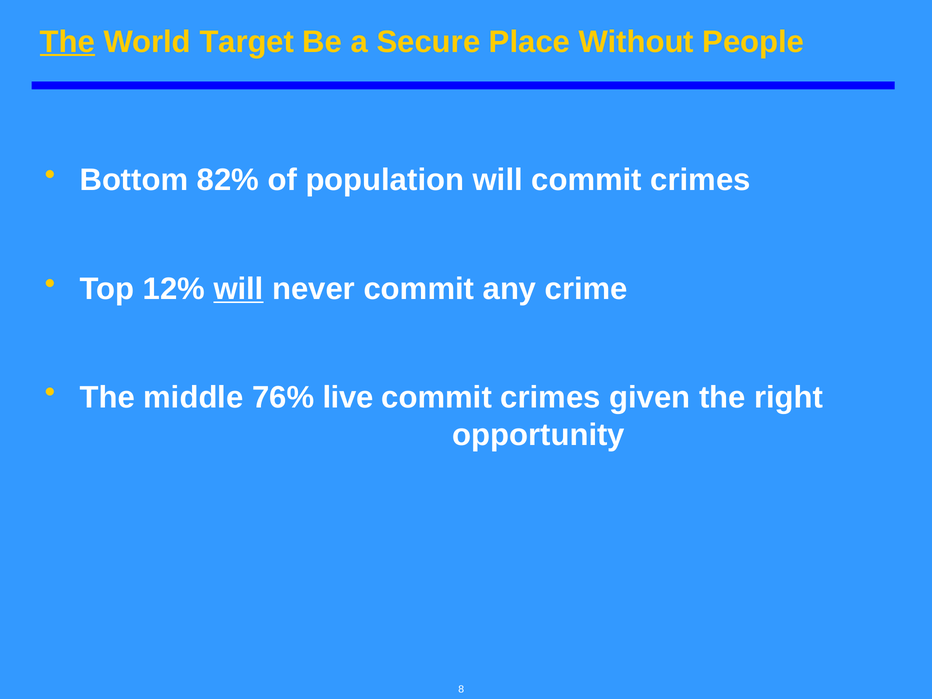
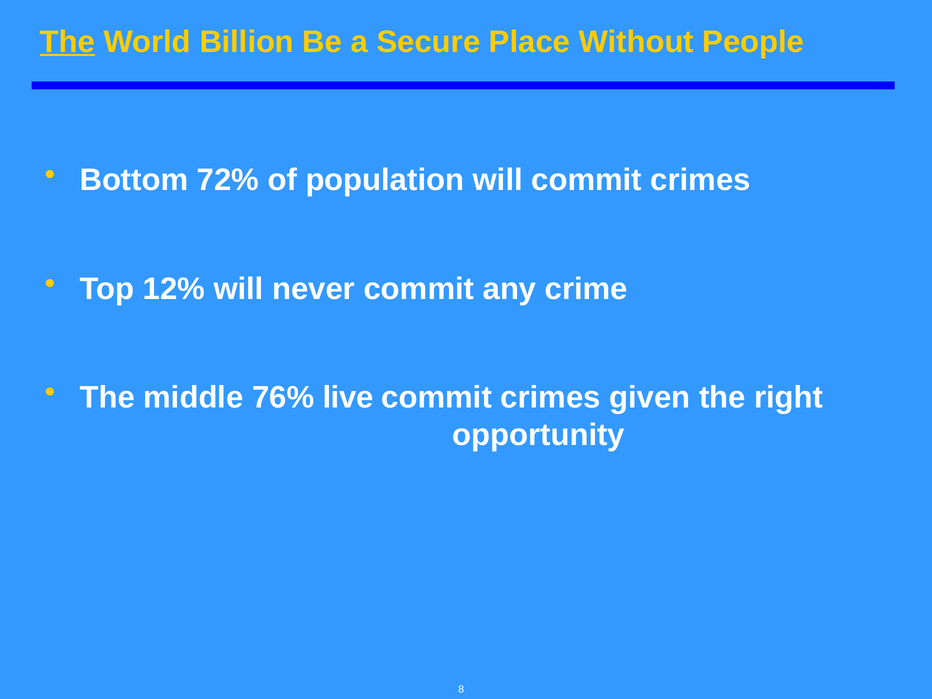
Target: Target -> Billion
82%: 82% -> 72%
will at (239, 289) underline: present -> none
